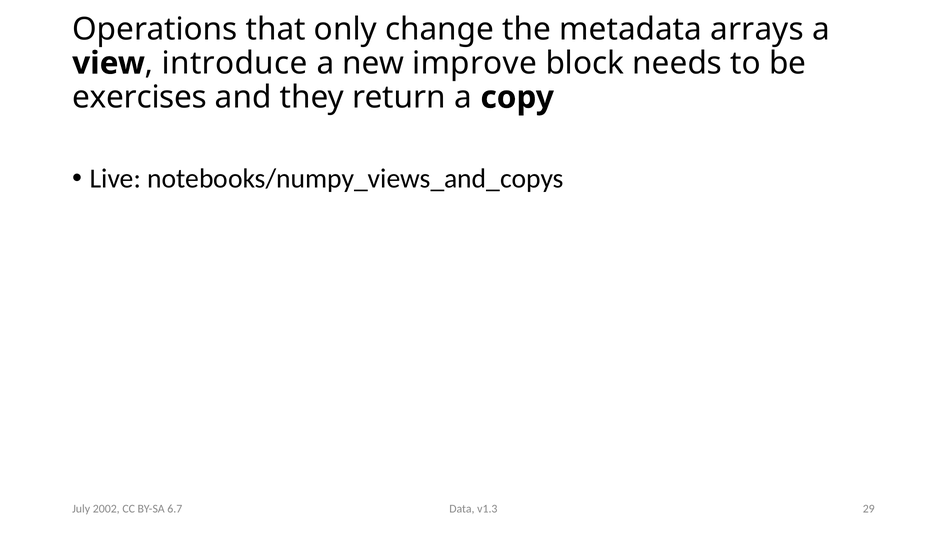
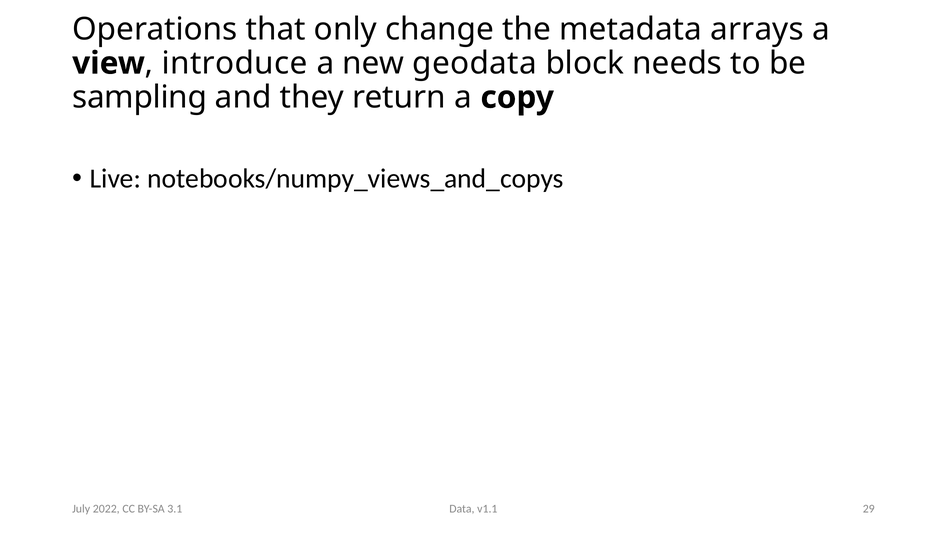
improve: improve -> geodata
exercises: exercises -> sampling
v1.3: v1.3 -> v1.1
2002: 2002 -> 2022
6.7: 6.7 -> 3.1
